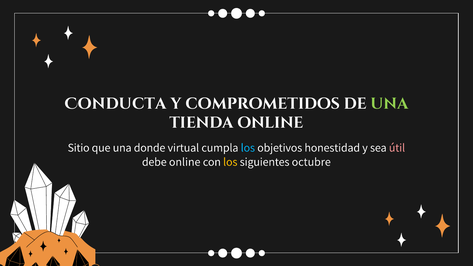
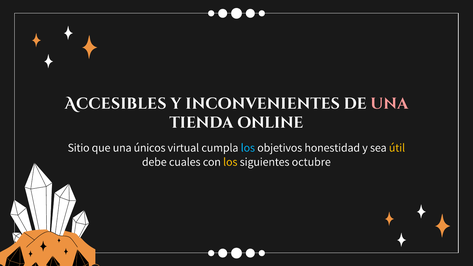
Conducta: Conducta -> Accesibles
comprometidos: comprometidos -> inconvenientes
una at (390, 104) colour: light green -> pink
donde: donde -> únicos
útil colour: pink -> yellow
debe online: online -> cuales
